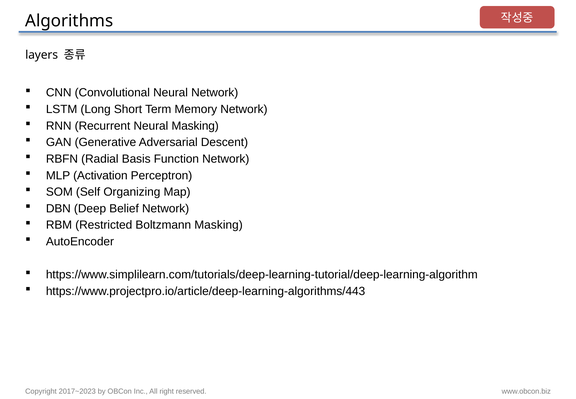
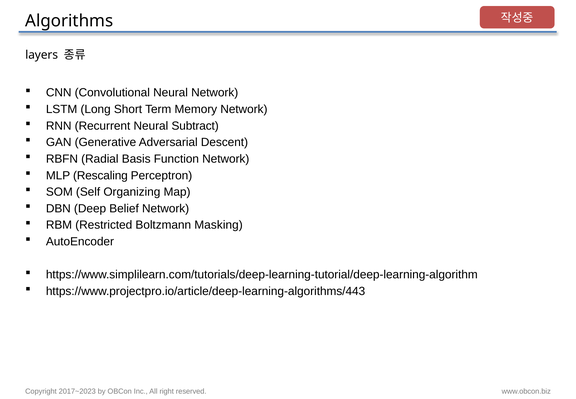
Neural Masking: Masking -> Subtract
Activation: Activation -> Rescaling
